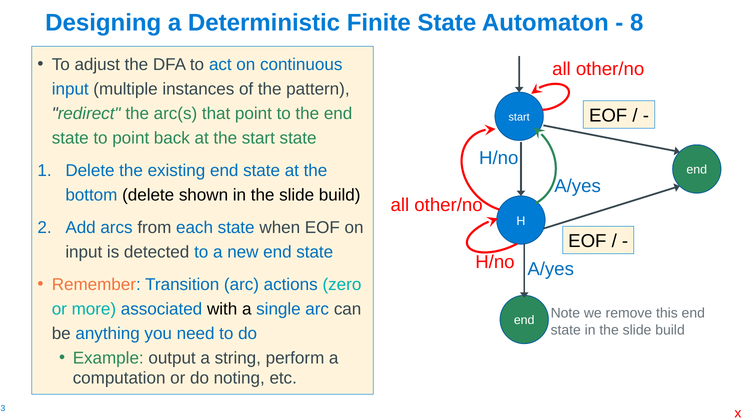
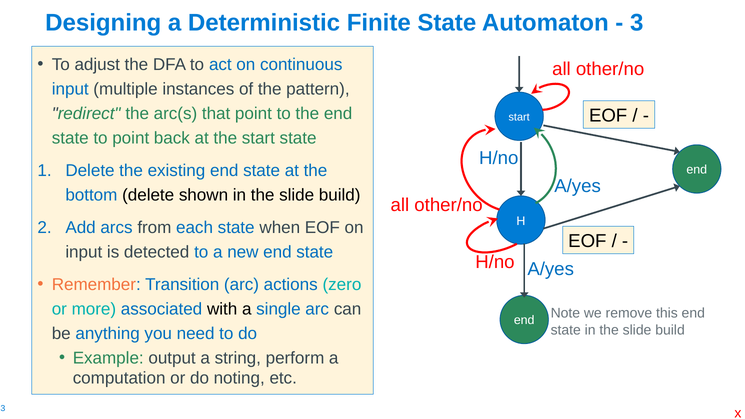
8: 8 -> 3
